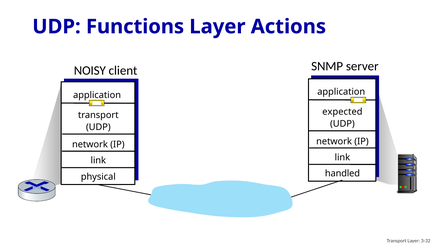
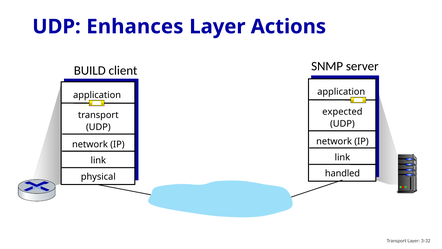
Functions: Functions -> Enhances
NOISY: NOISY -> BUILD
